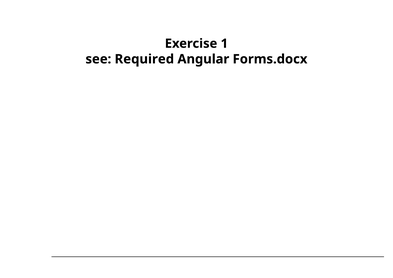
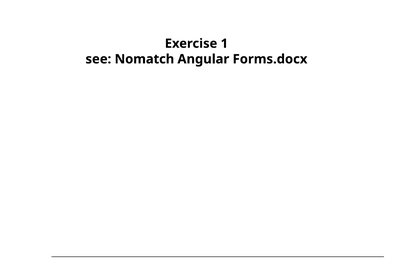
Required: Required -> Nomatch
